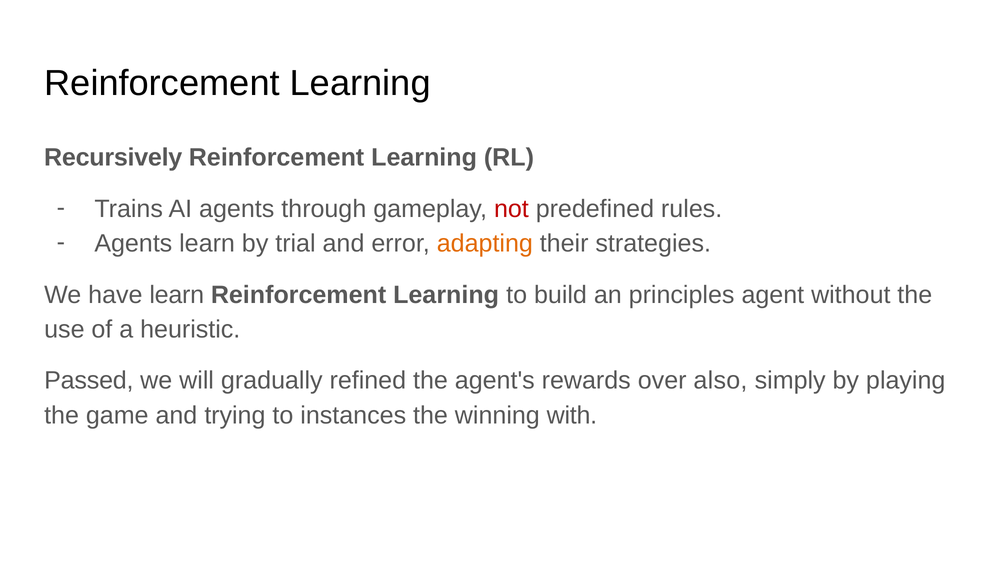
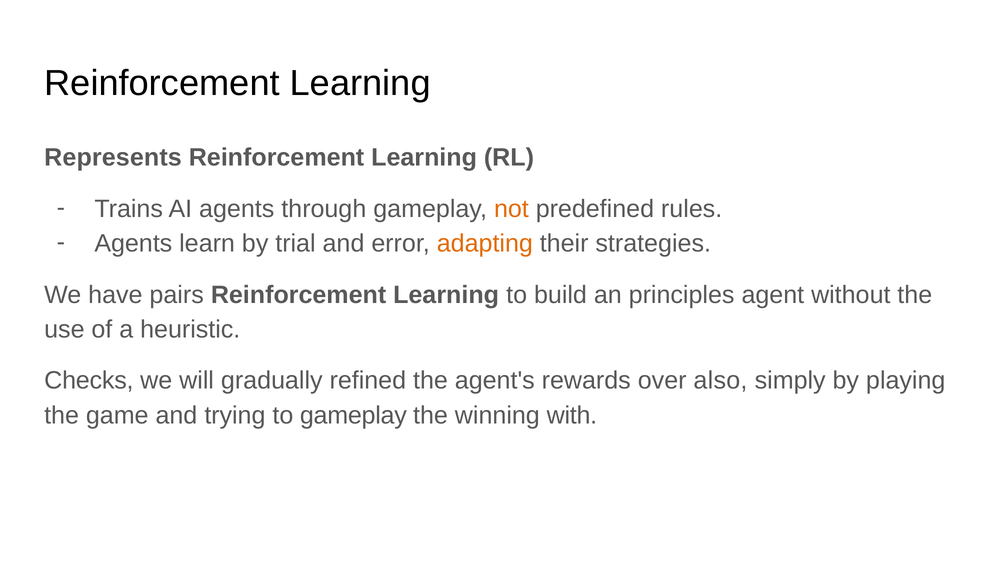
Recursively: Recursively -> Represents
not colour: red -> orange
have learn: learn -> pairs
Passed: Passed -> Checks
to instances: instances -> gameplay
